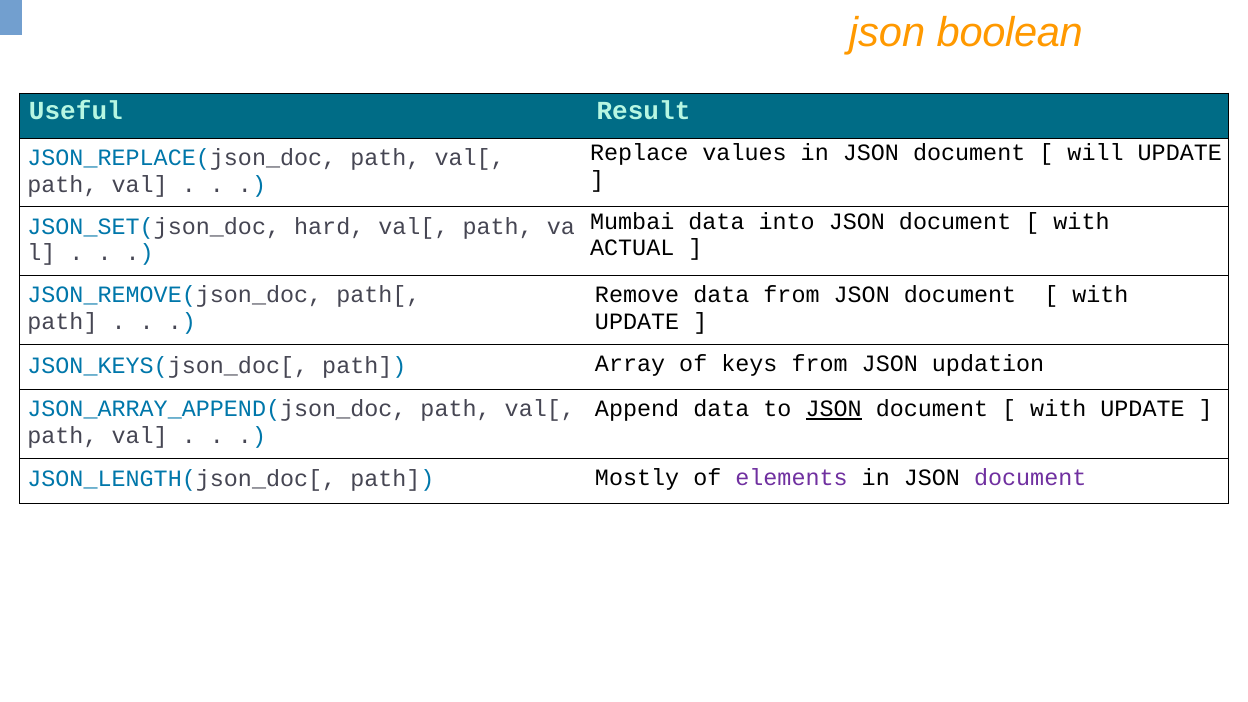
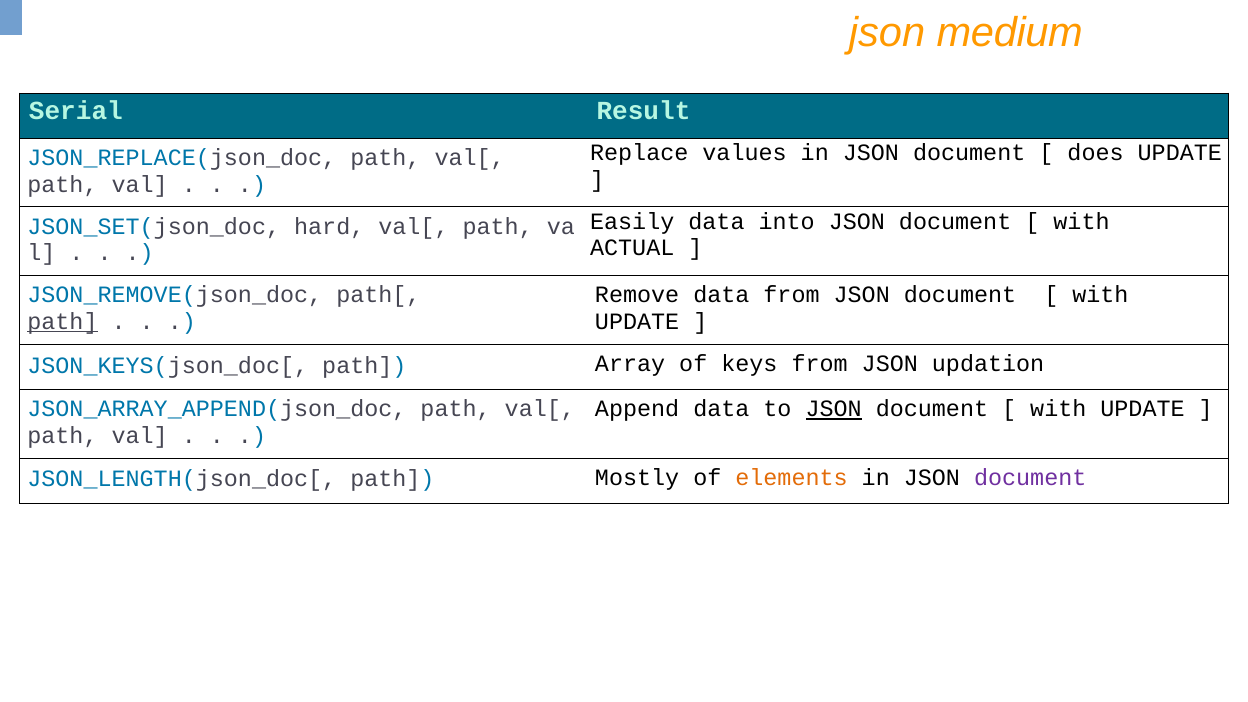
boolean: boolean -> medium
Useful: Useful -> Serial
will: will -> does
Mumbai: Mumbai -> Easily
path at (62, 322) underline: none -> present
elements colour: purple -> orange
